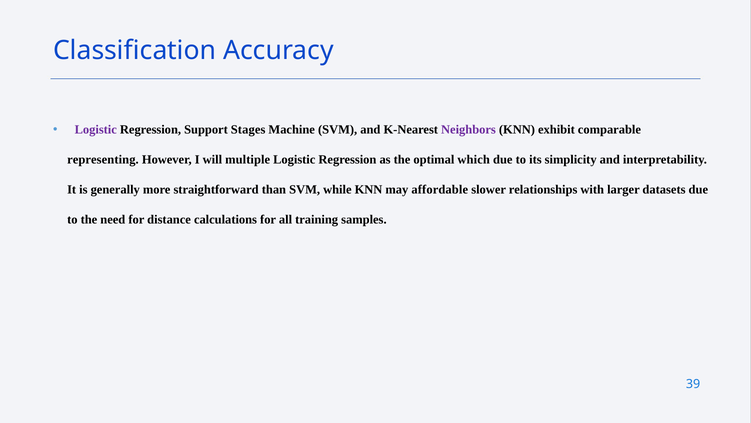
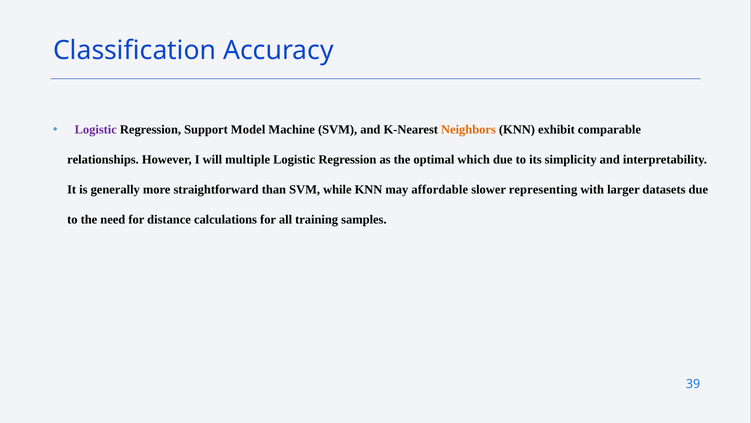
Stages: Stages -> Model
Neighbors colour: purple -> orange
representing: representing -> relationships
relationships: relationships -> representing
